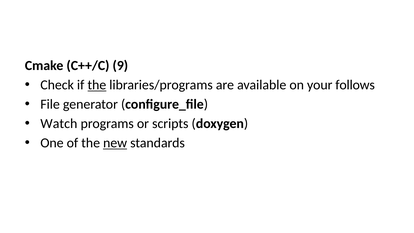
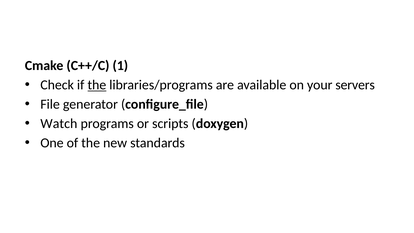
9: 9 -> 1
follows: follows -> servers
new underline: present -> none
